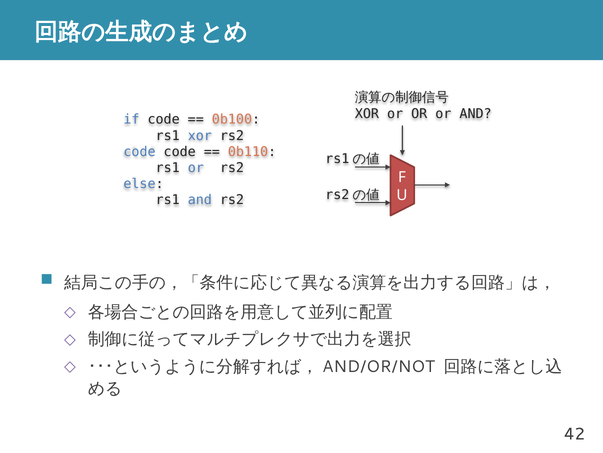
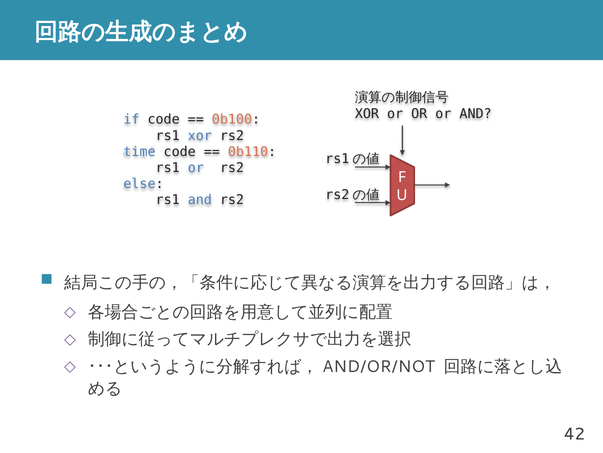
code at (140, 151): code -> time
